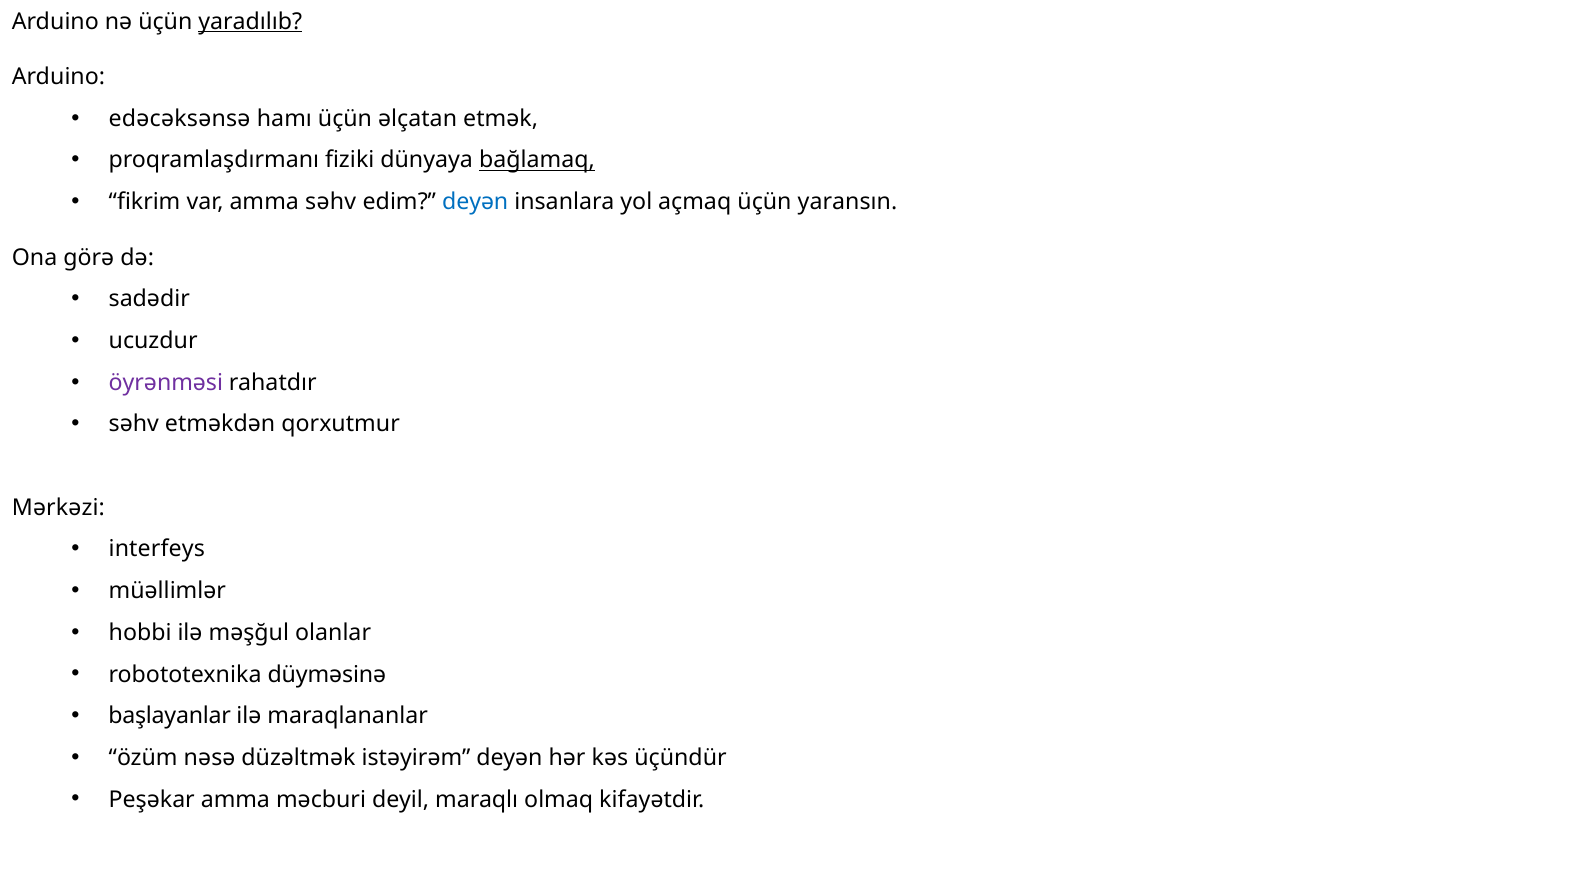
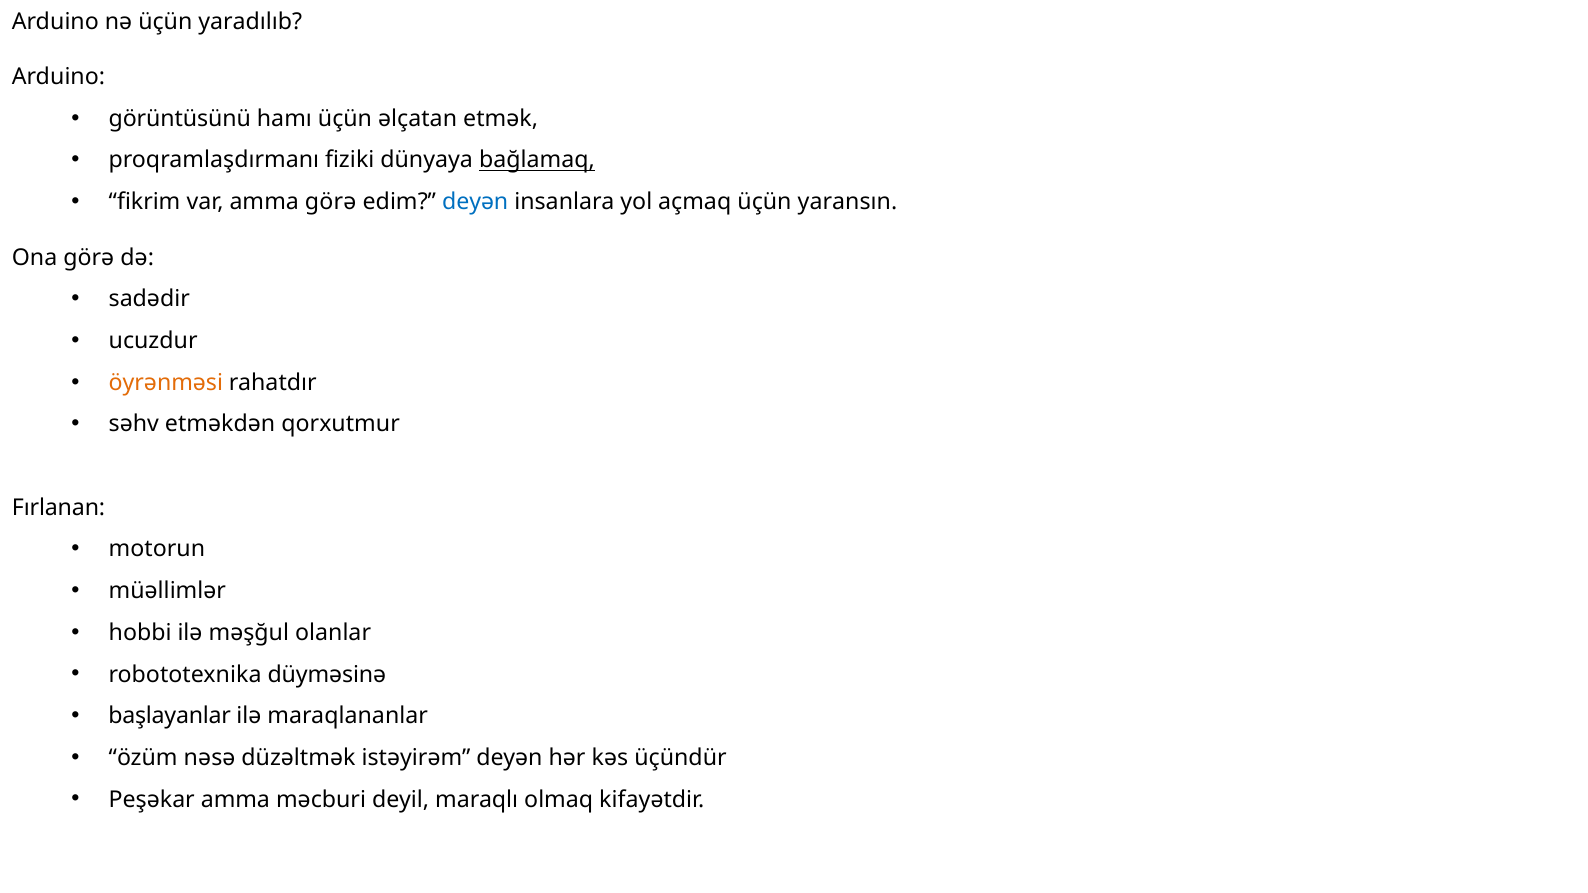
yaradılıb underline: present -> none
edəcəksənsə: edəcəksənsə -> görüntüsünü
amma səhv: səhv -> görə
öyrənməsi colour: purple -> orange
Mərkəzi: Mərkəzi -> Fırlanan
interfeys: interfeys -> motorun
